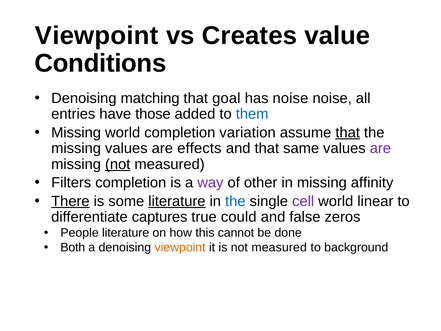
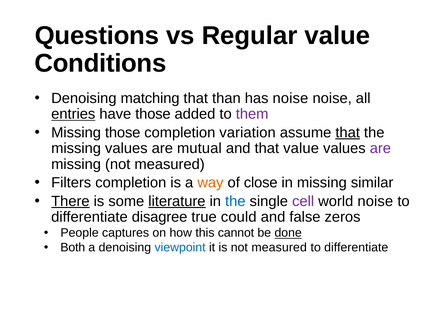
Viewpoint at (97, 36): Viewpoint -> Questions
Creates: Creates -> Regular
goal: goal -> than
entries underline: none -> present
them colour: blue -> purple
Missing world: world -> those
effects: effects -> mutual
that same: same -> value
not at (118, 164) underline: present -> none
way colour: purple -> orange
other: other -> close
affinity: affinity -> similar
world linear: linear -> noise
captures: captures -> disagree
People literature: literature -> captures
done underline: none -> present
viewpoint at (180, 247) colour: orange -> blue
background at (356, 247): background -> differentiate
